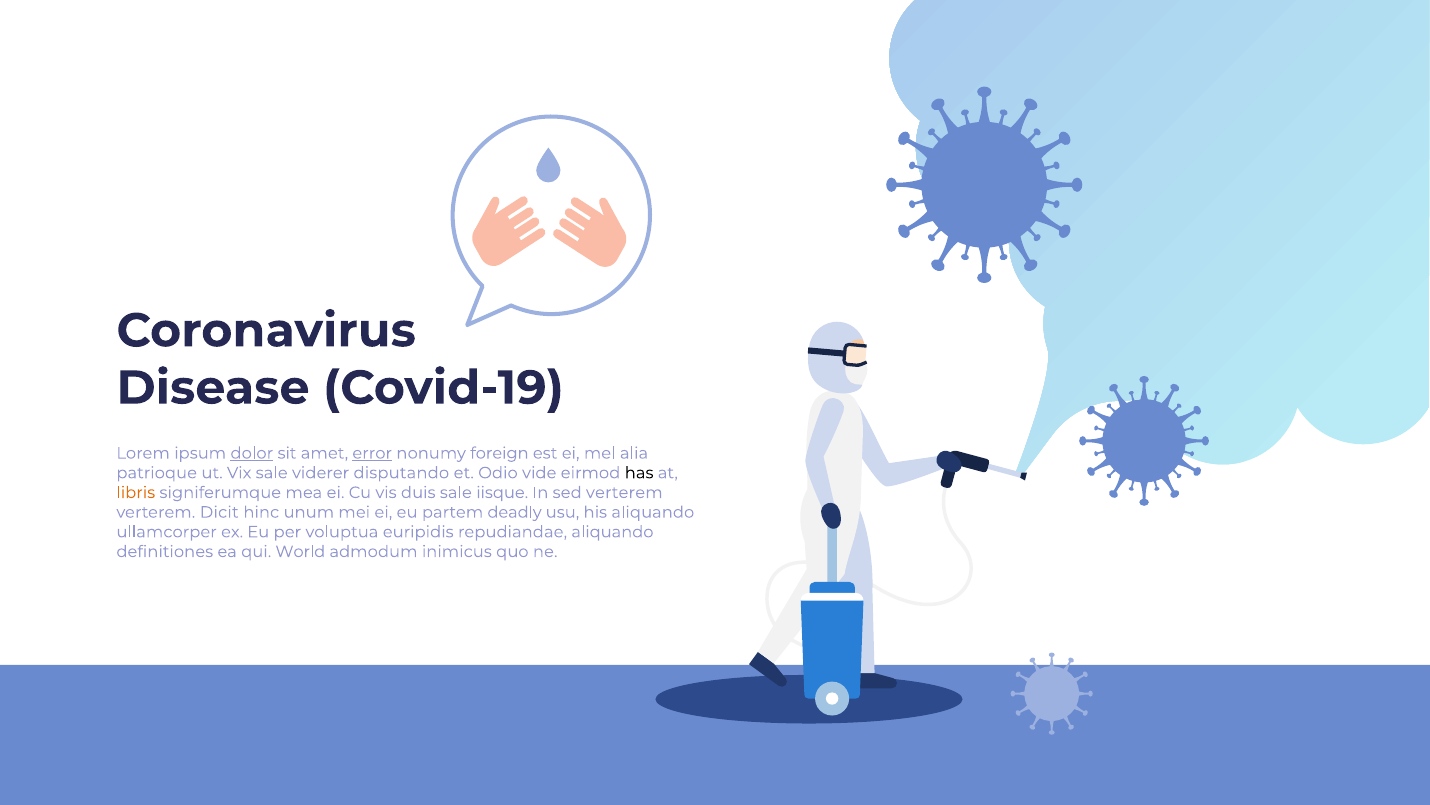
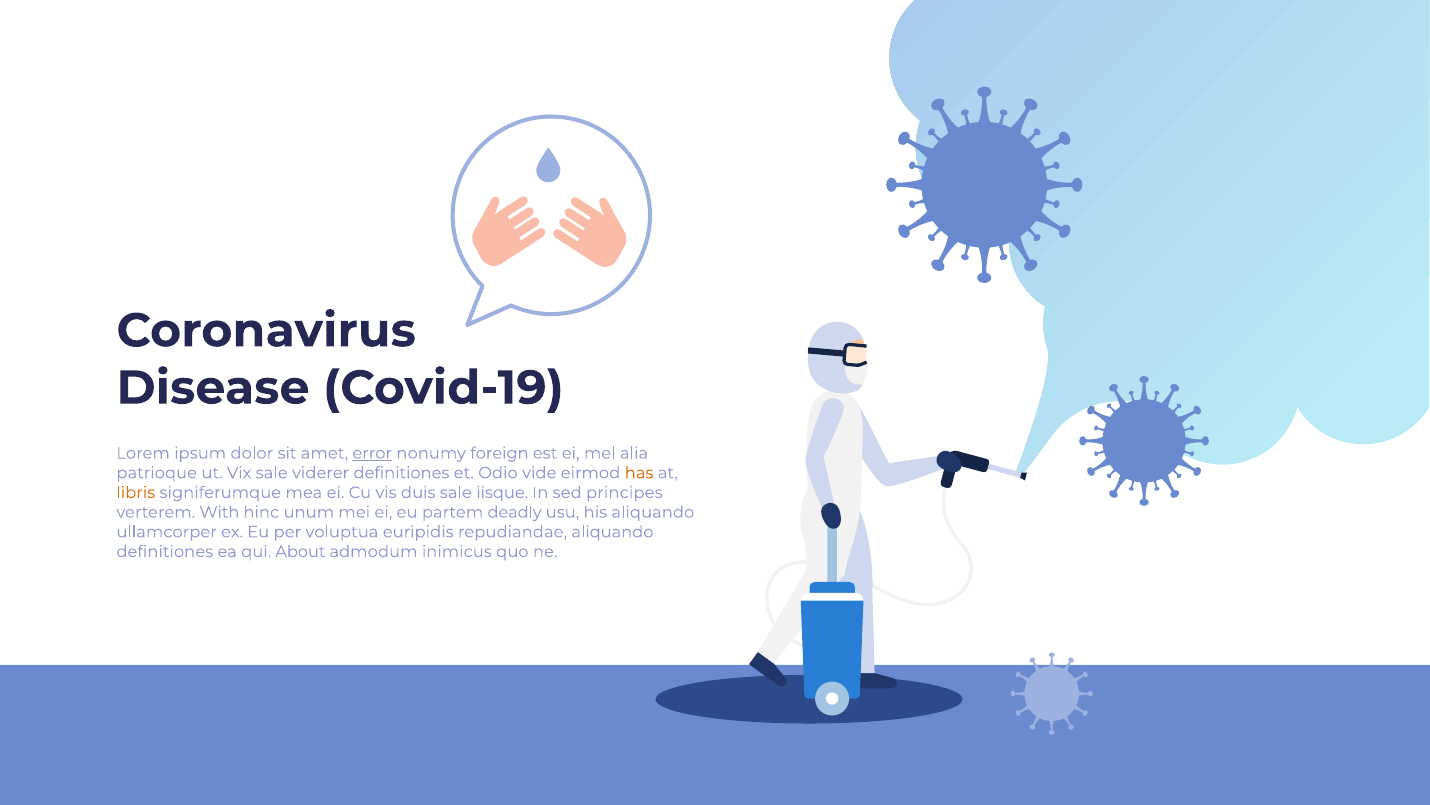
dolor underline: present -> none
viderer disputando: disputando -> definitiones
has colour: black -> orange
sed verterem: verterem -> principes
Dicit: Dicit -> With
World: World -> About
